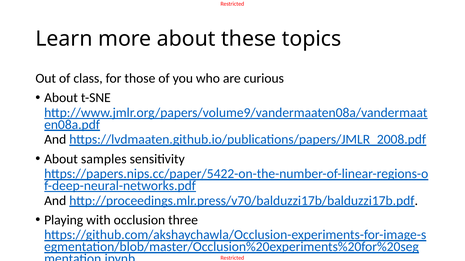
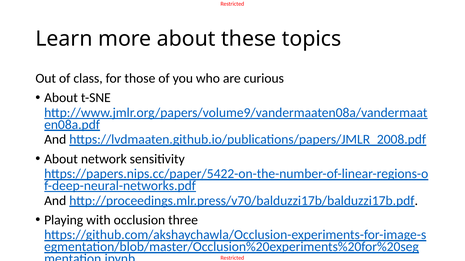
samples: samples -> network
